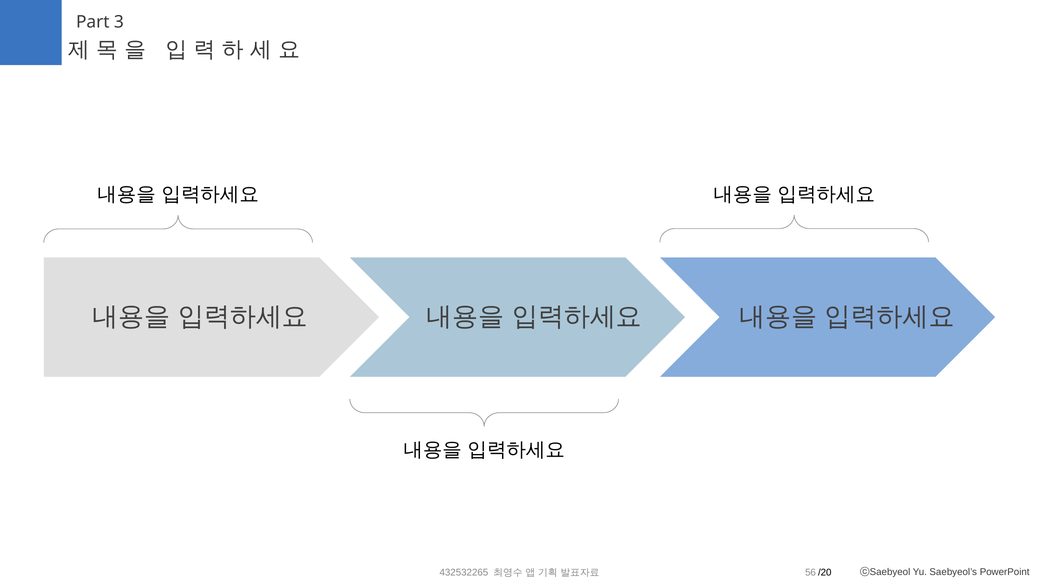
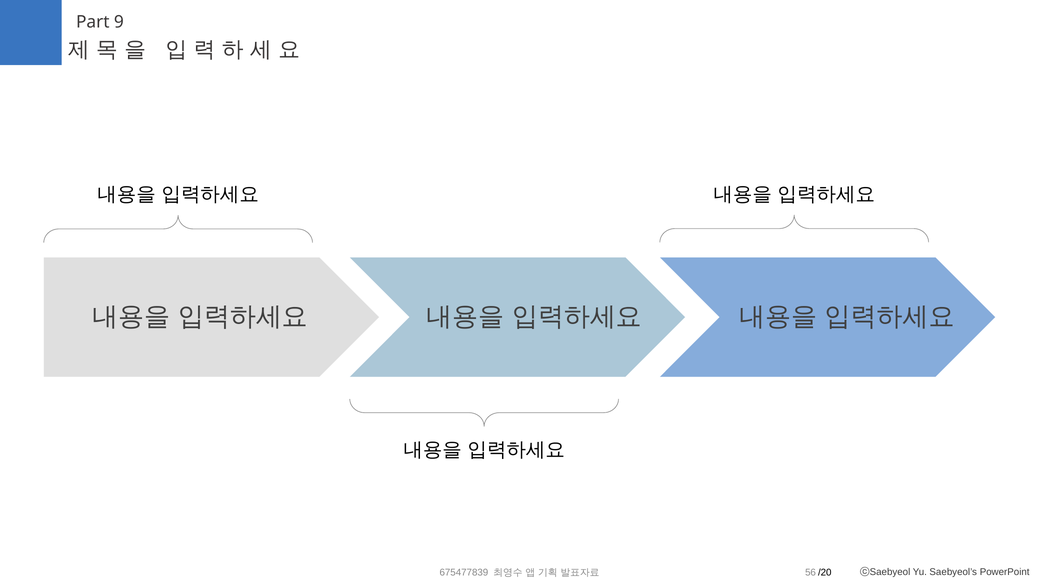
3: 3 -> 9
432532265: 432532265 -> 675477839
